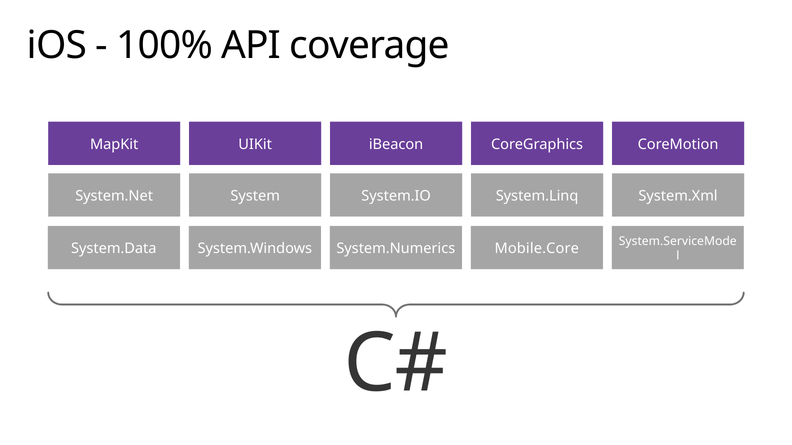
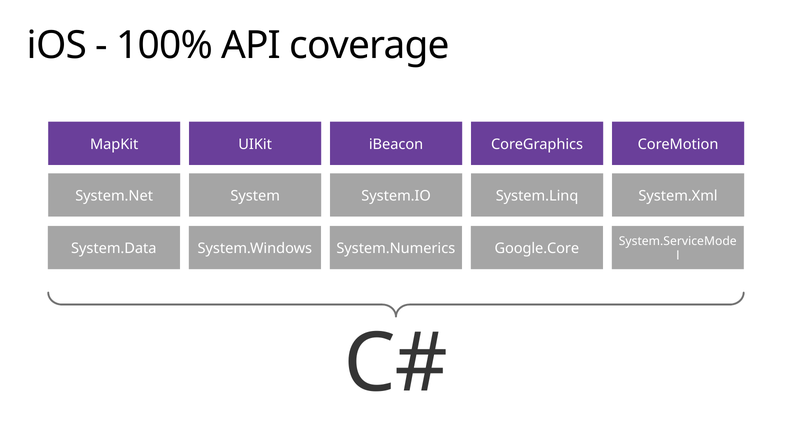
Mobile.Core: Mobile.Core -> Google.Core
